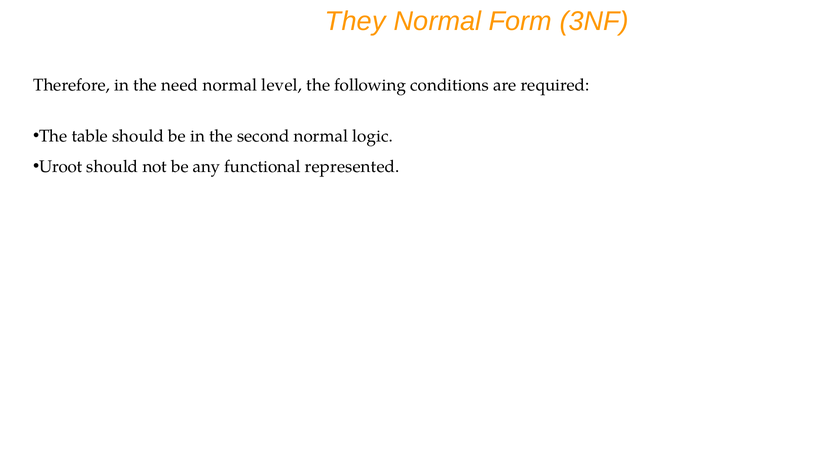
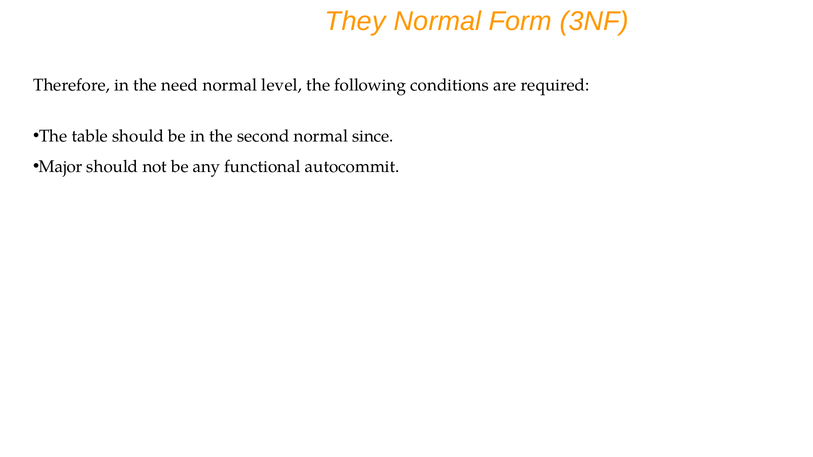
logic: logic -> since
Uroot: Uroot -> Major
represented: represented -> autocommit
